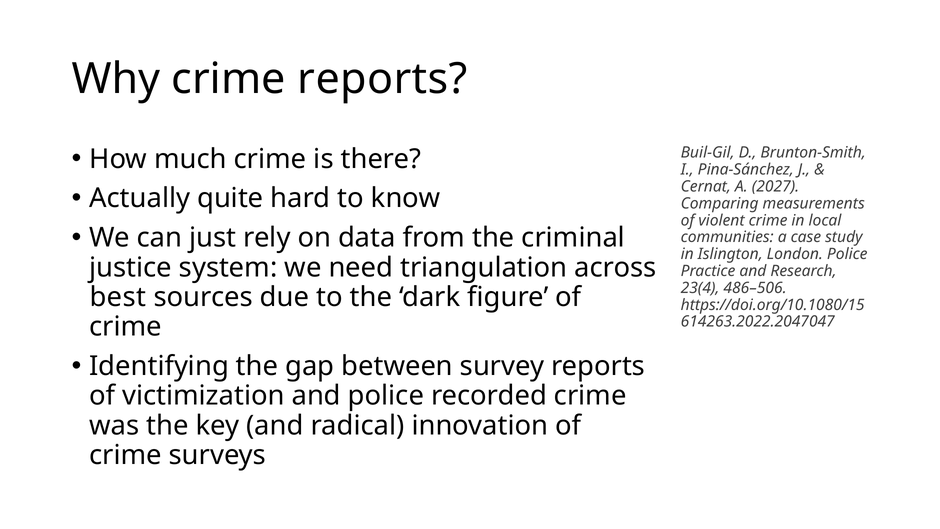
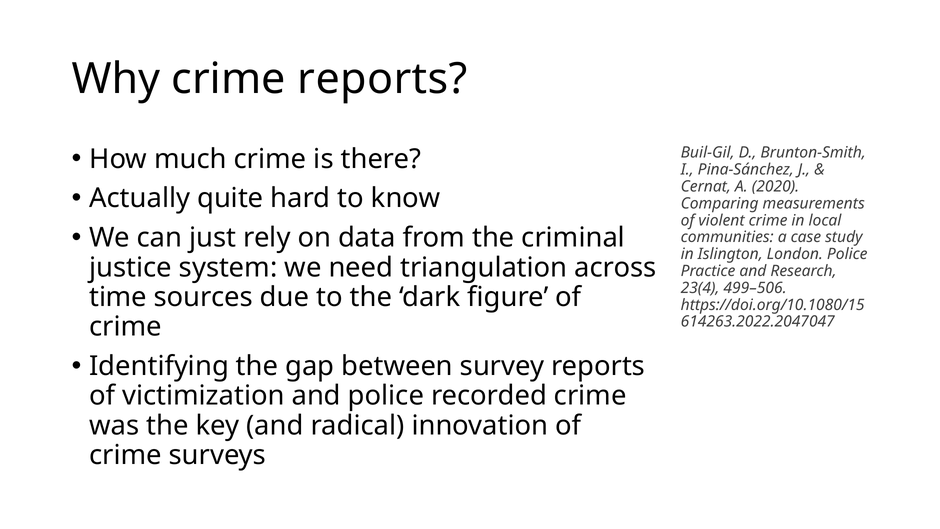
2027: 2027 -> 2020
486–506: 486–506 -> 499–506
best: best -> time
